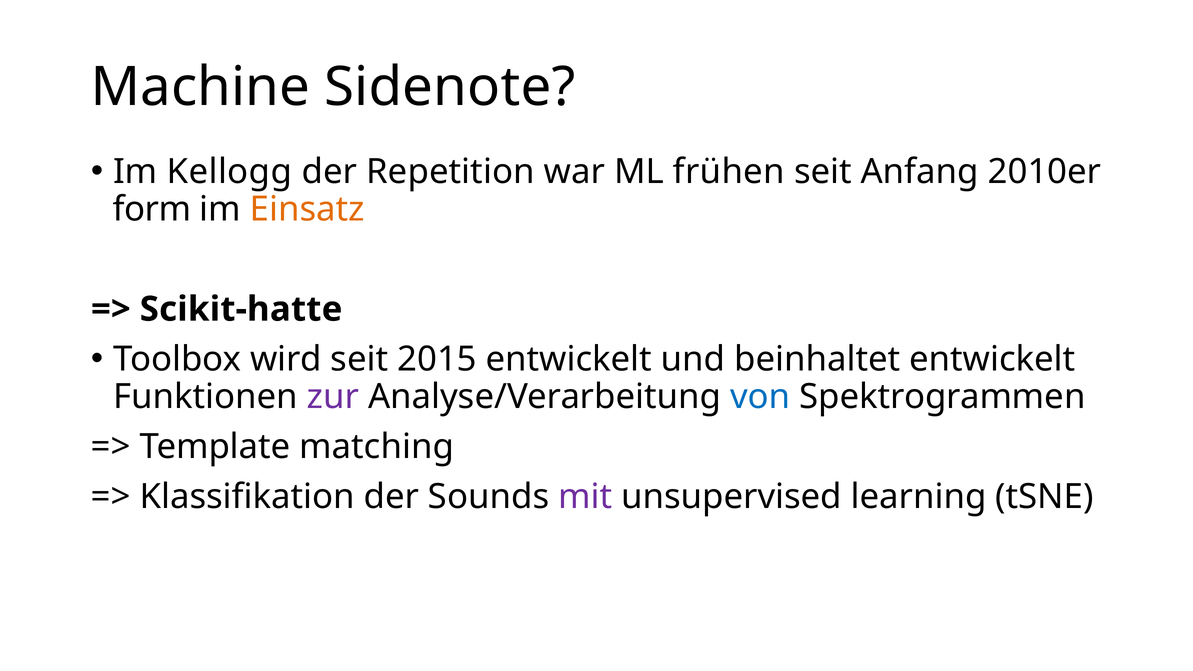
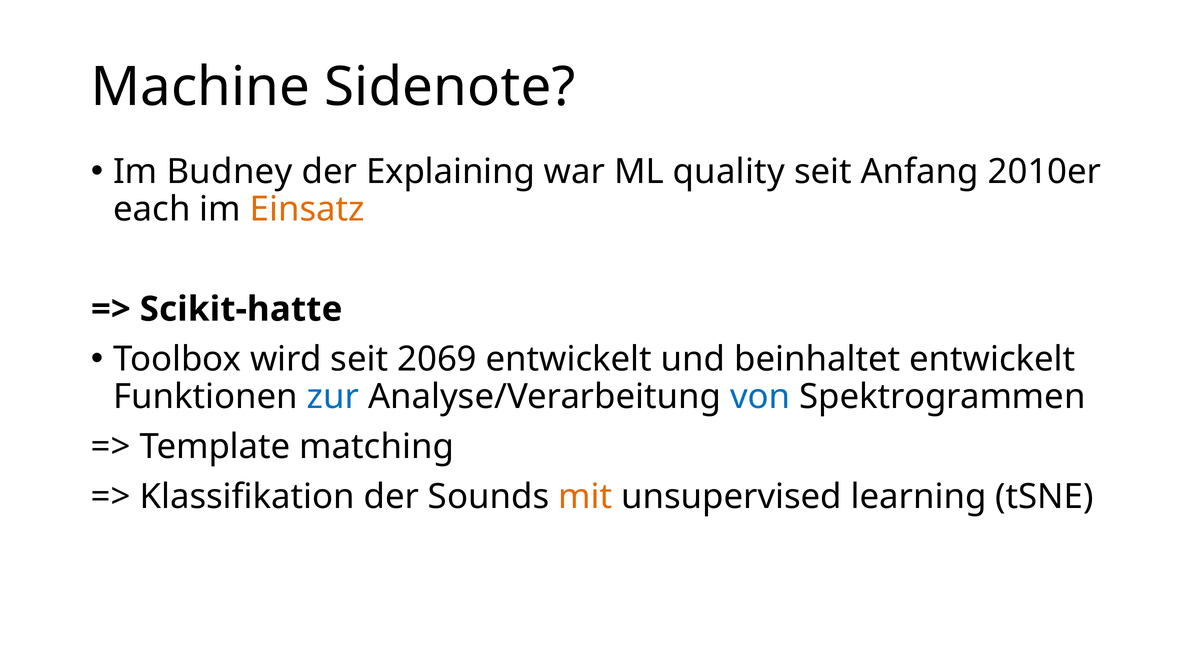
Kellogg: Kellogg -> Budney
Repetition: Repetition -> Explaining
frühen: frühen -> quality
form: form -> each
2015: 2015 -> 2069
zur colour: purple -> blue
mit colour: purple -> orange
